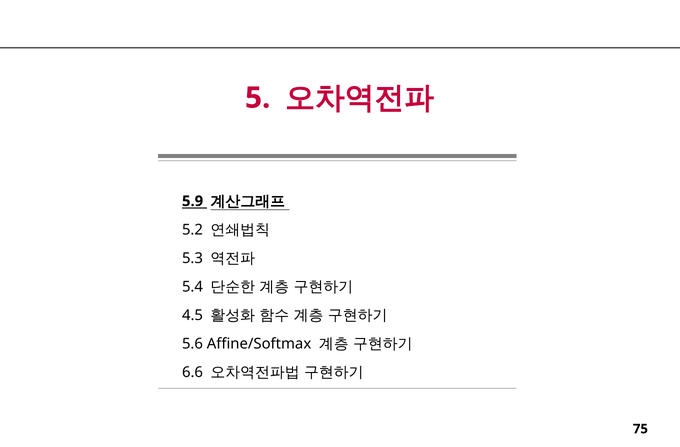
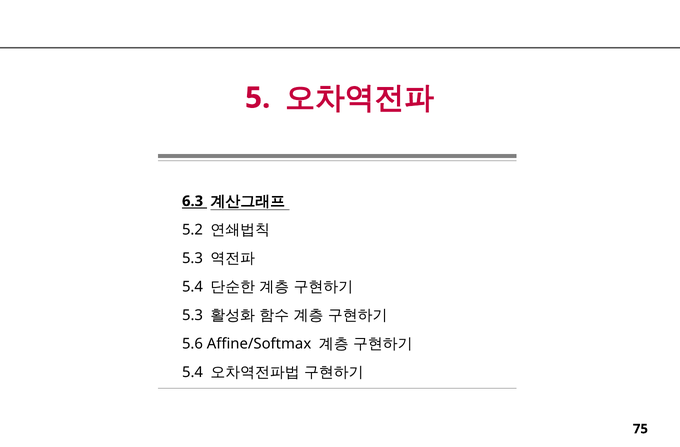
5.9: 5.9 -> 6.3
4.5 at (193, 315): 4.5 -> 5.3
6.6 at (193, 372): 6.6 -> 5.4
